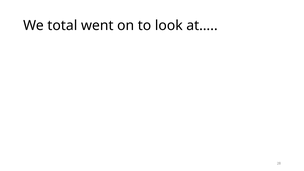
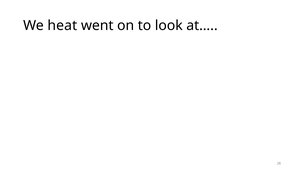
total: total -> heat
